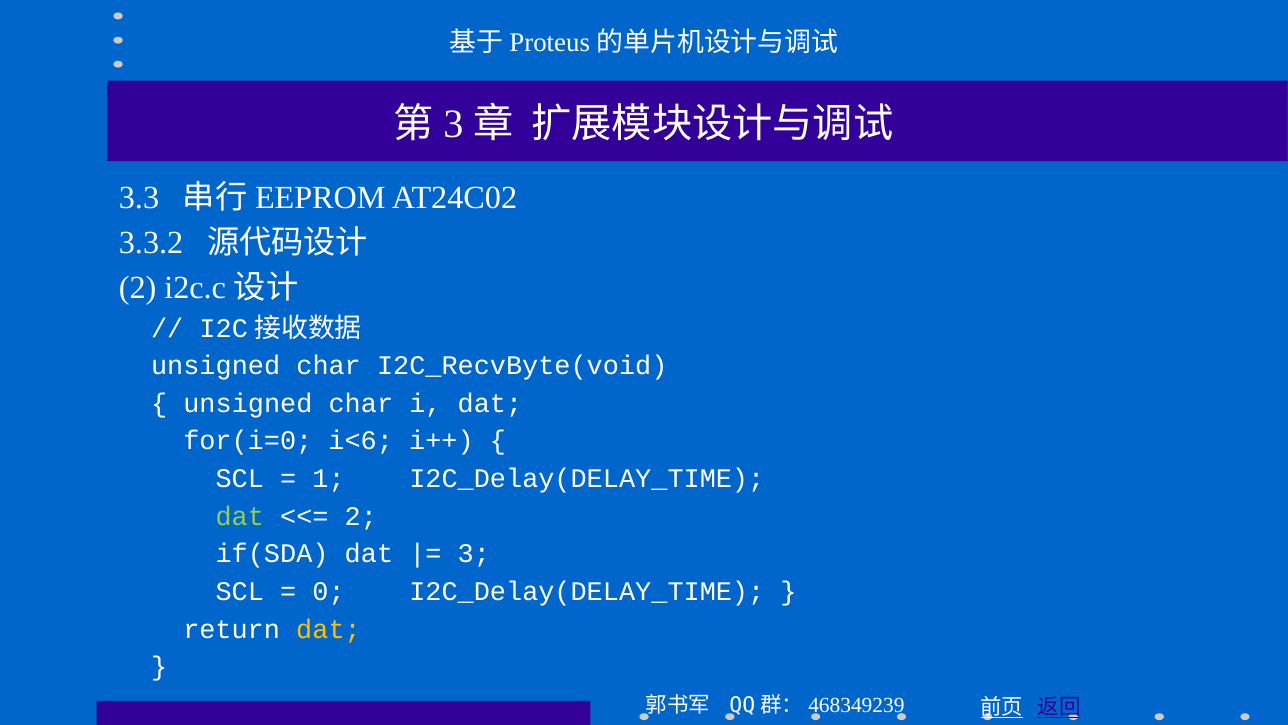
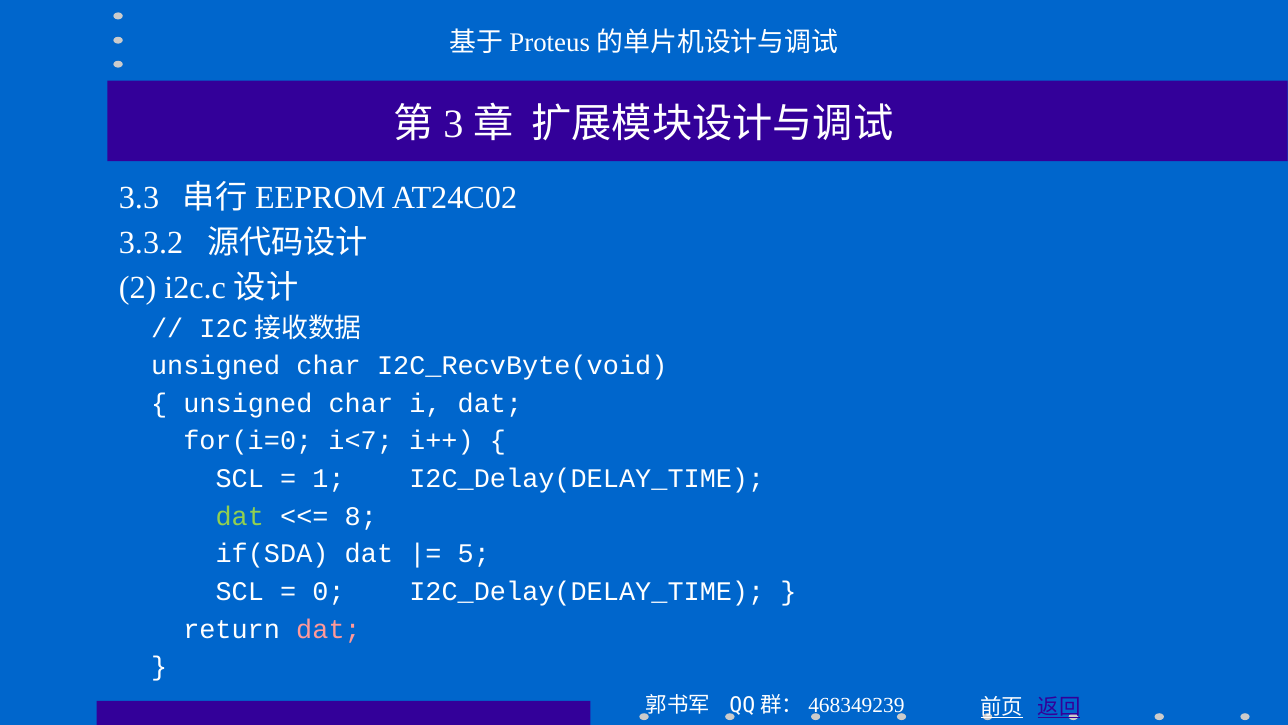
i<6: i<6 -> i<7
2 at (361, 516): 2 -> 8
3 at (474, 554): 3 -> 5
dat at (328, 629) colour: yellow -> pink
